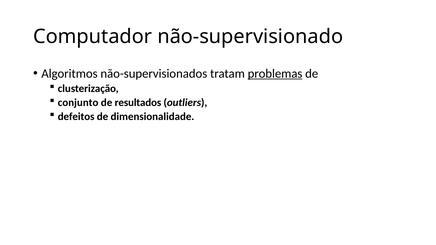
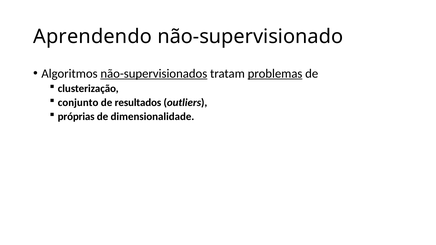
Computador: Computador -> Aprendendo
não-supervisionados underline: none -> present
defeitos: defeitos -> próprias
